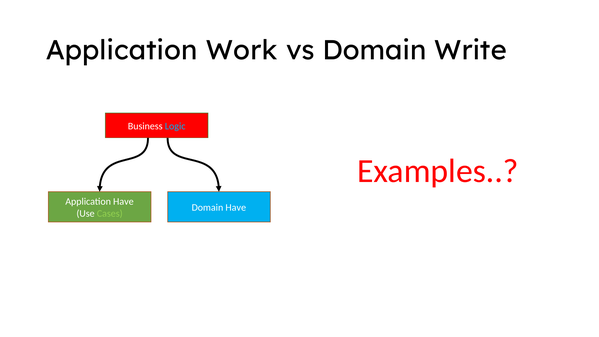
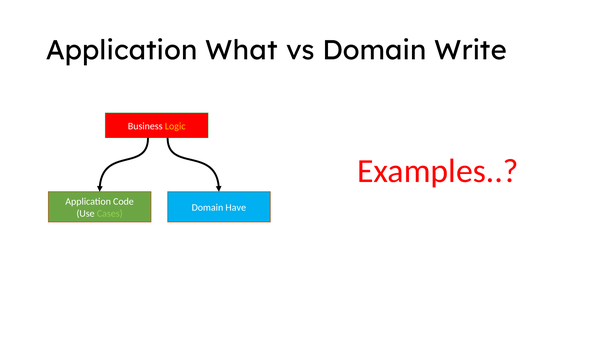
Work: Work -> What
Logic colour: light blue -> yellow
Application Have: Have -> Code
